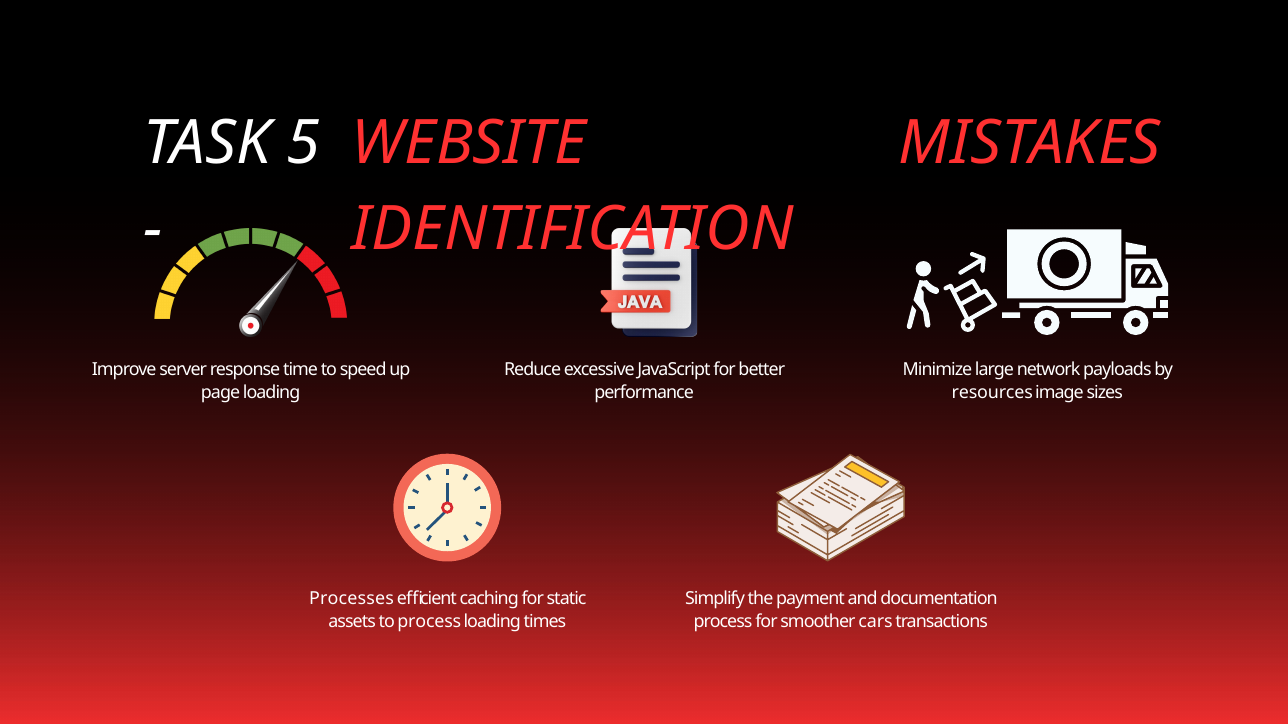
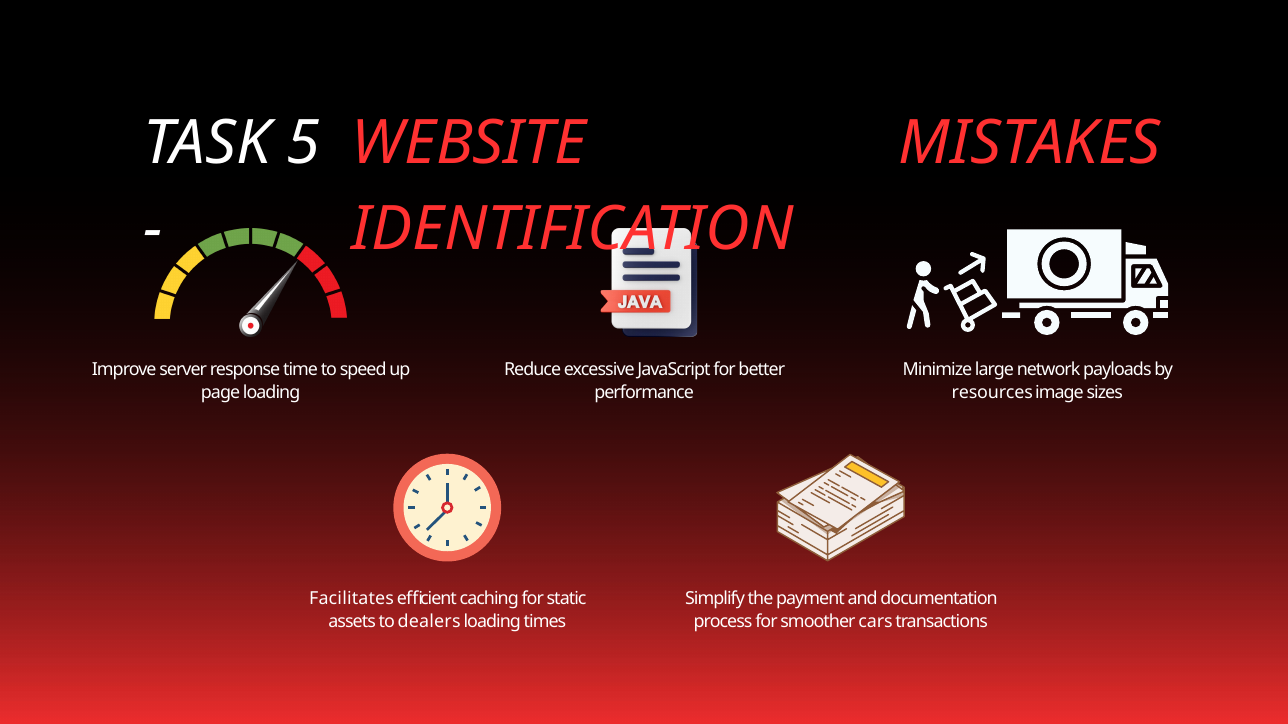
Processes: Processes -> Facilitates
to process: process -> dealers
